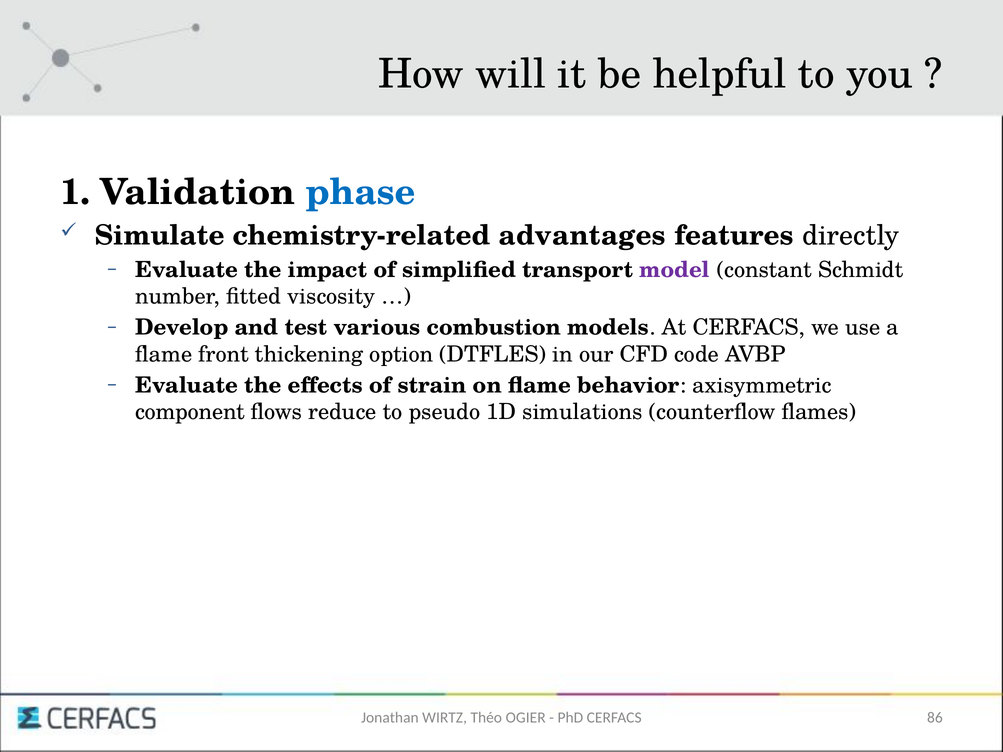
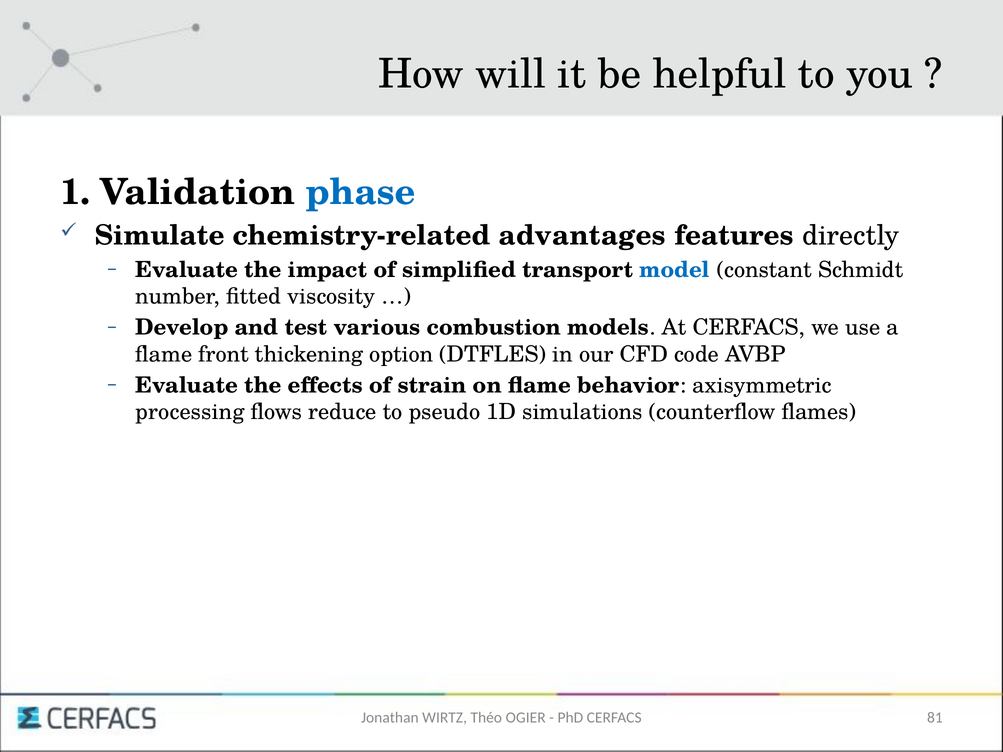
model colour: purple -> blue
component: component -> processing
86: 86 -> 81
